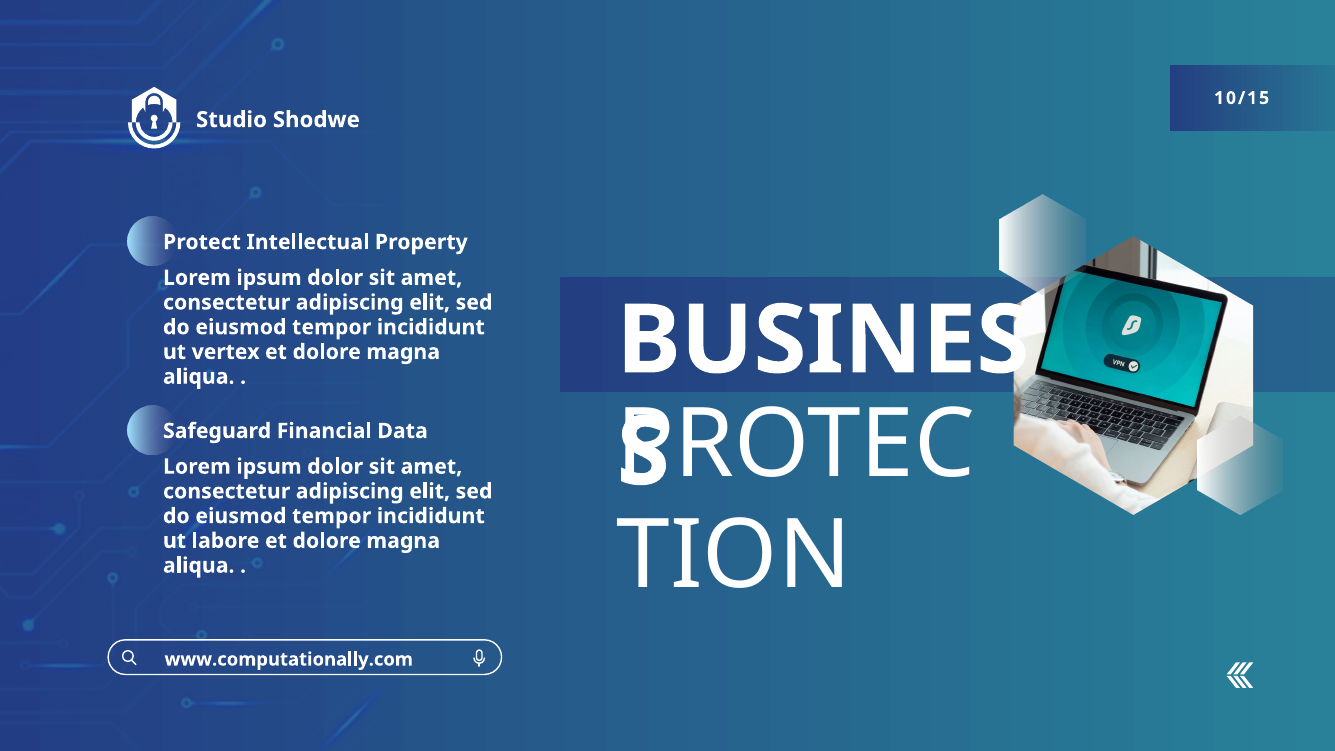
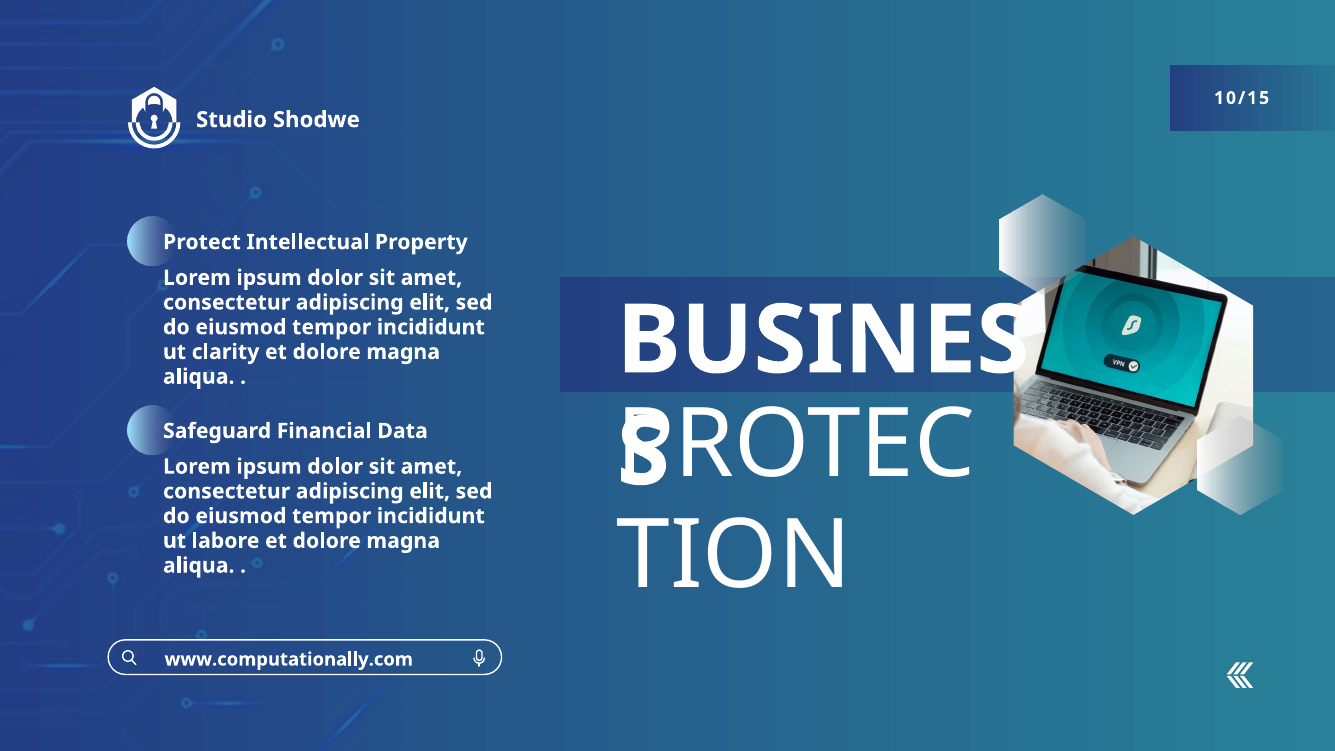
vertex: vertex -> clarity
